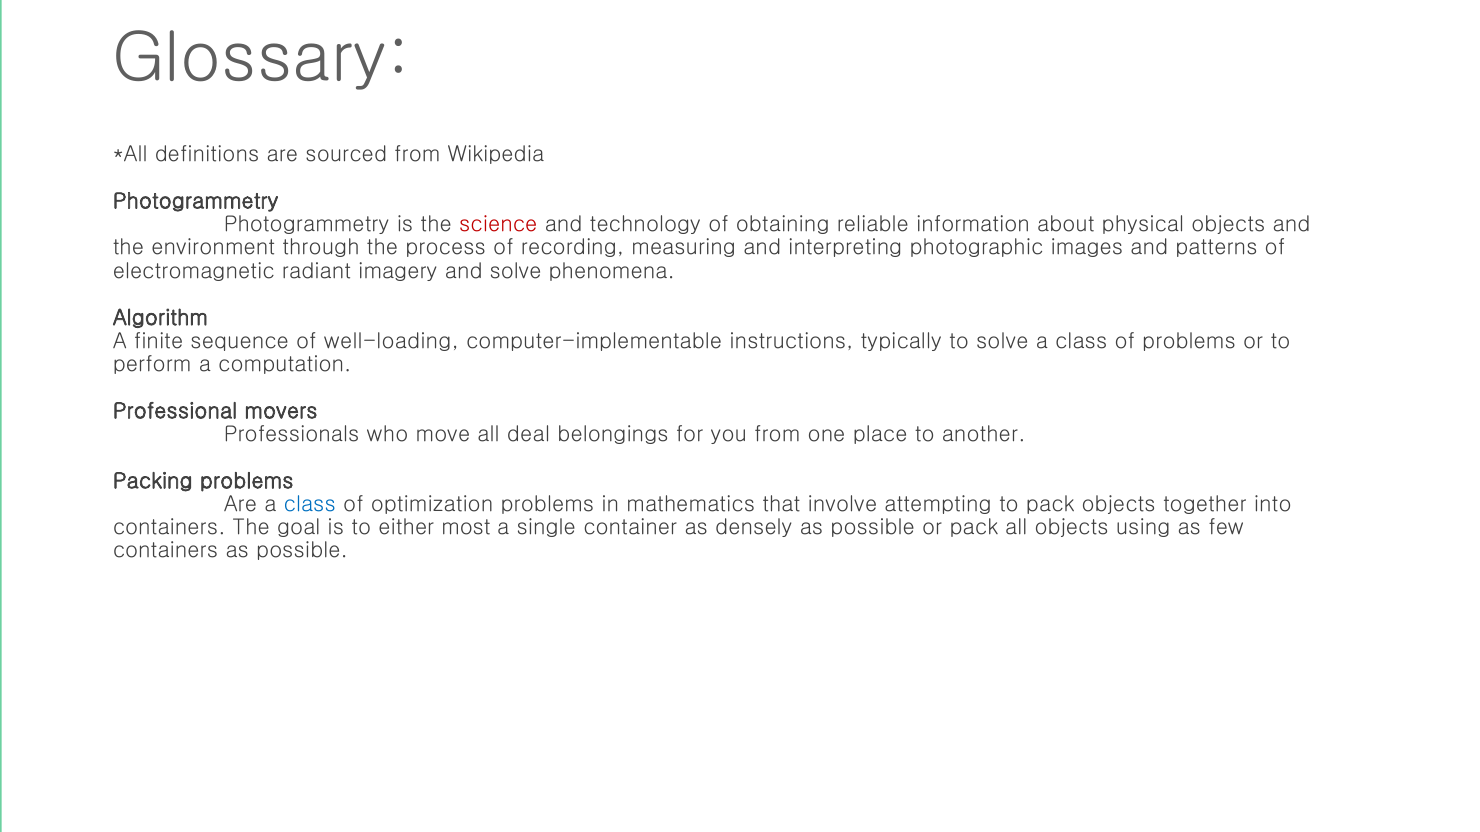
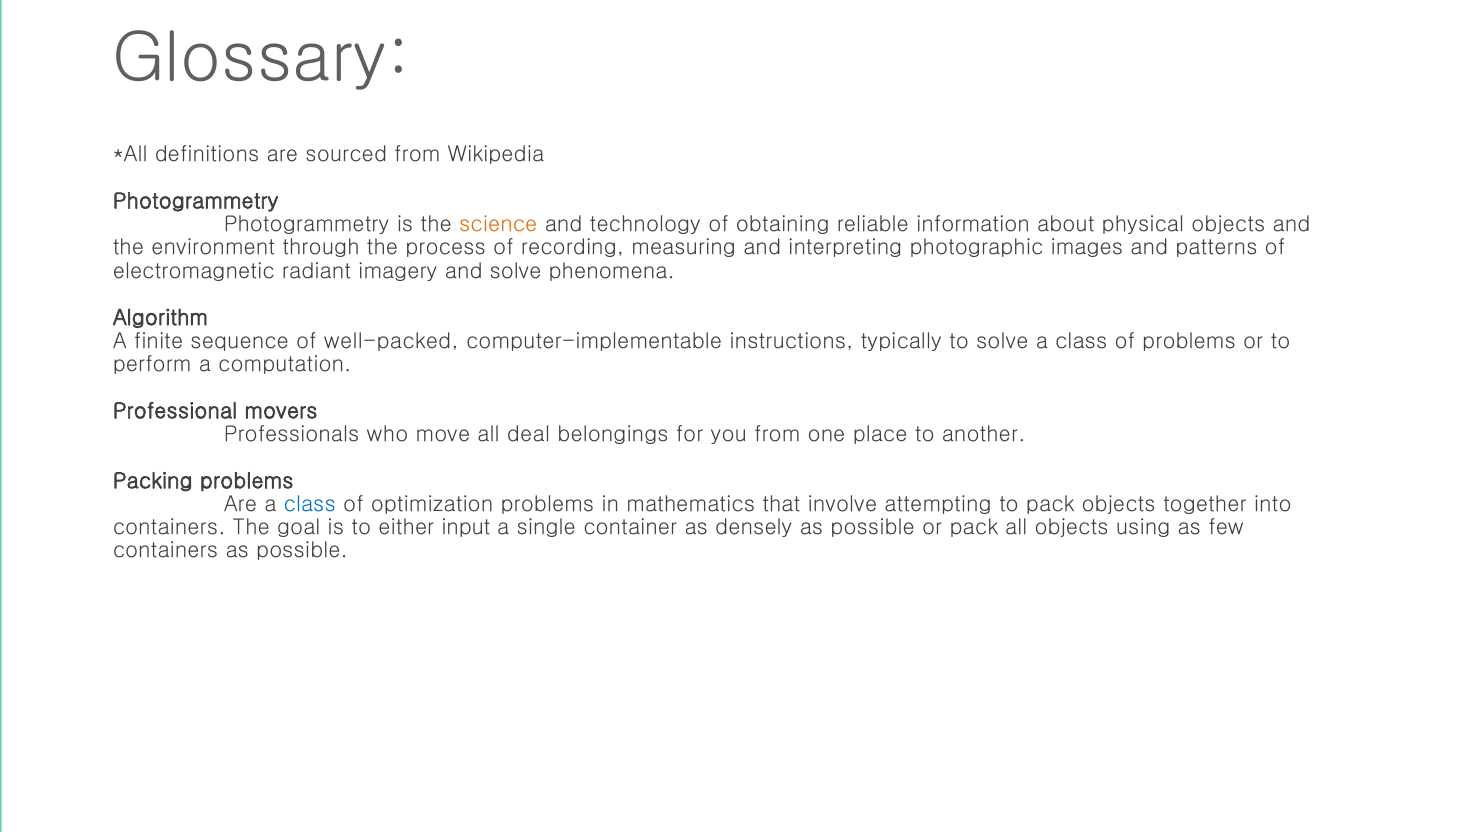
science colour: red -> orange
well-loading: well-loading -> well-packed
most: most -> input
